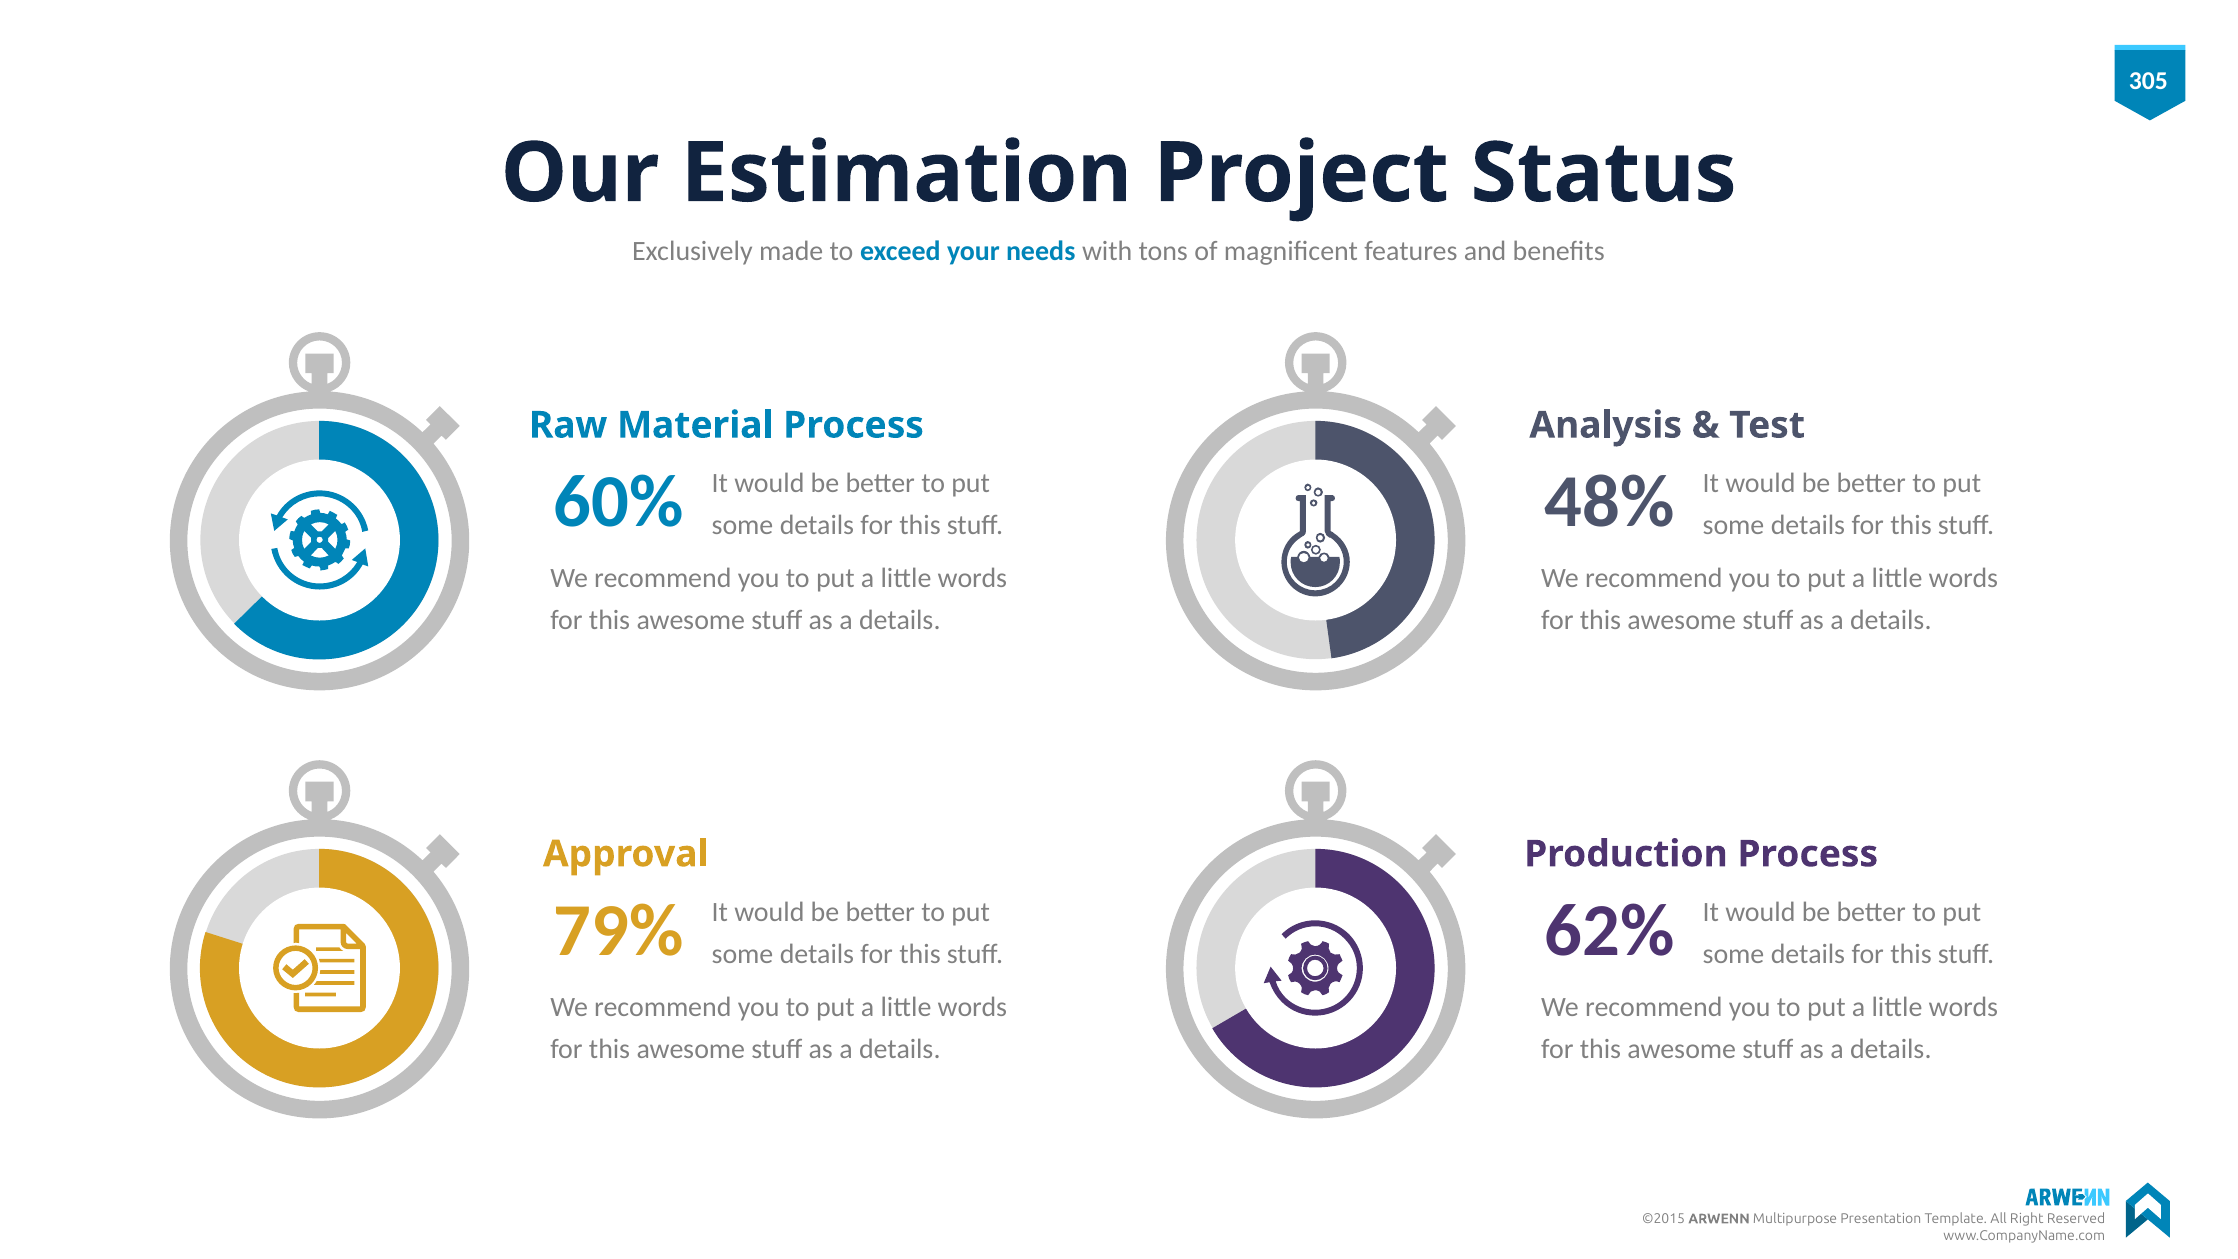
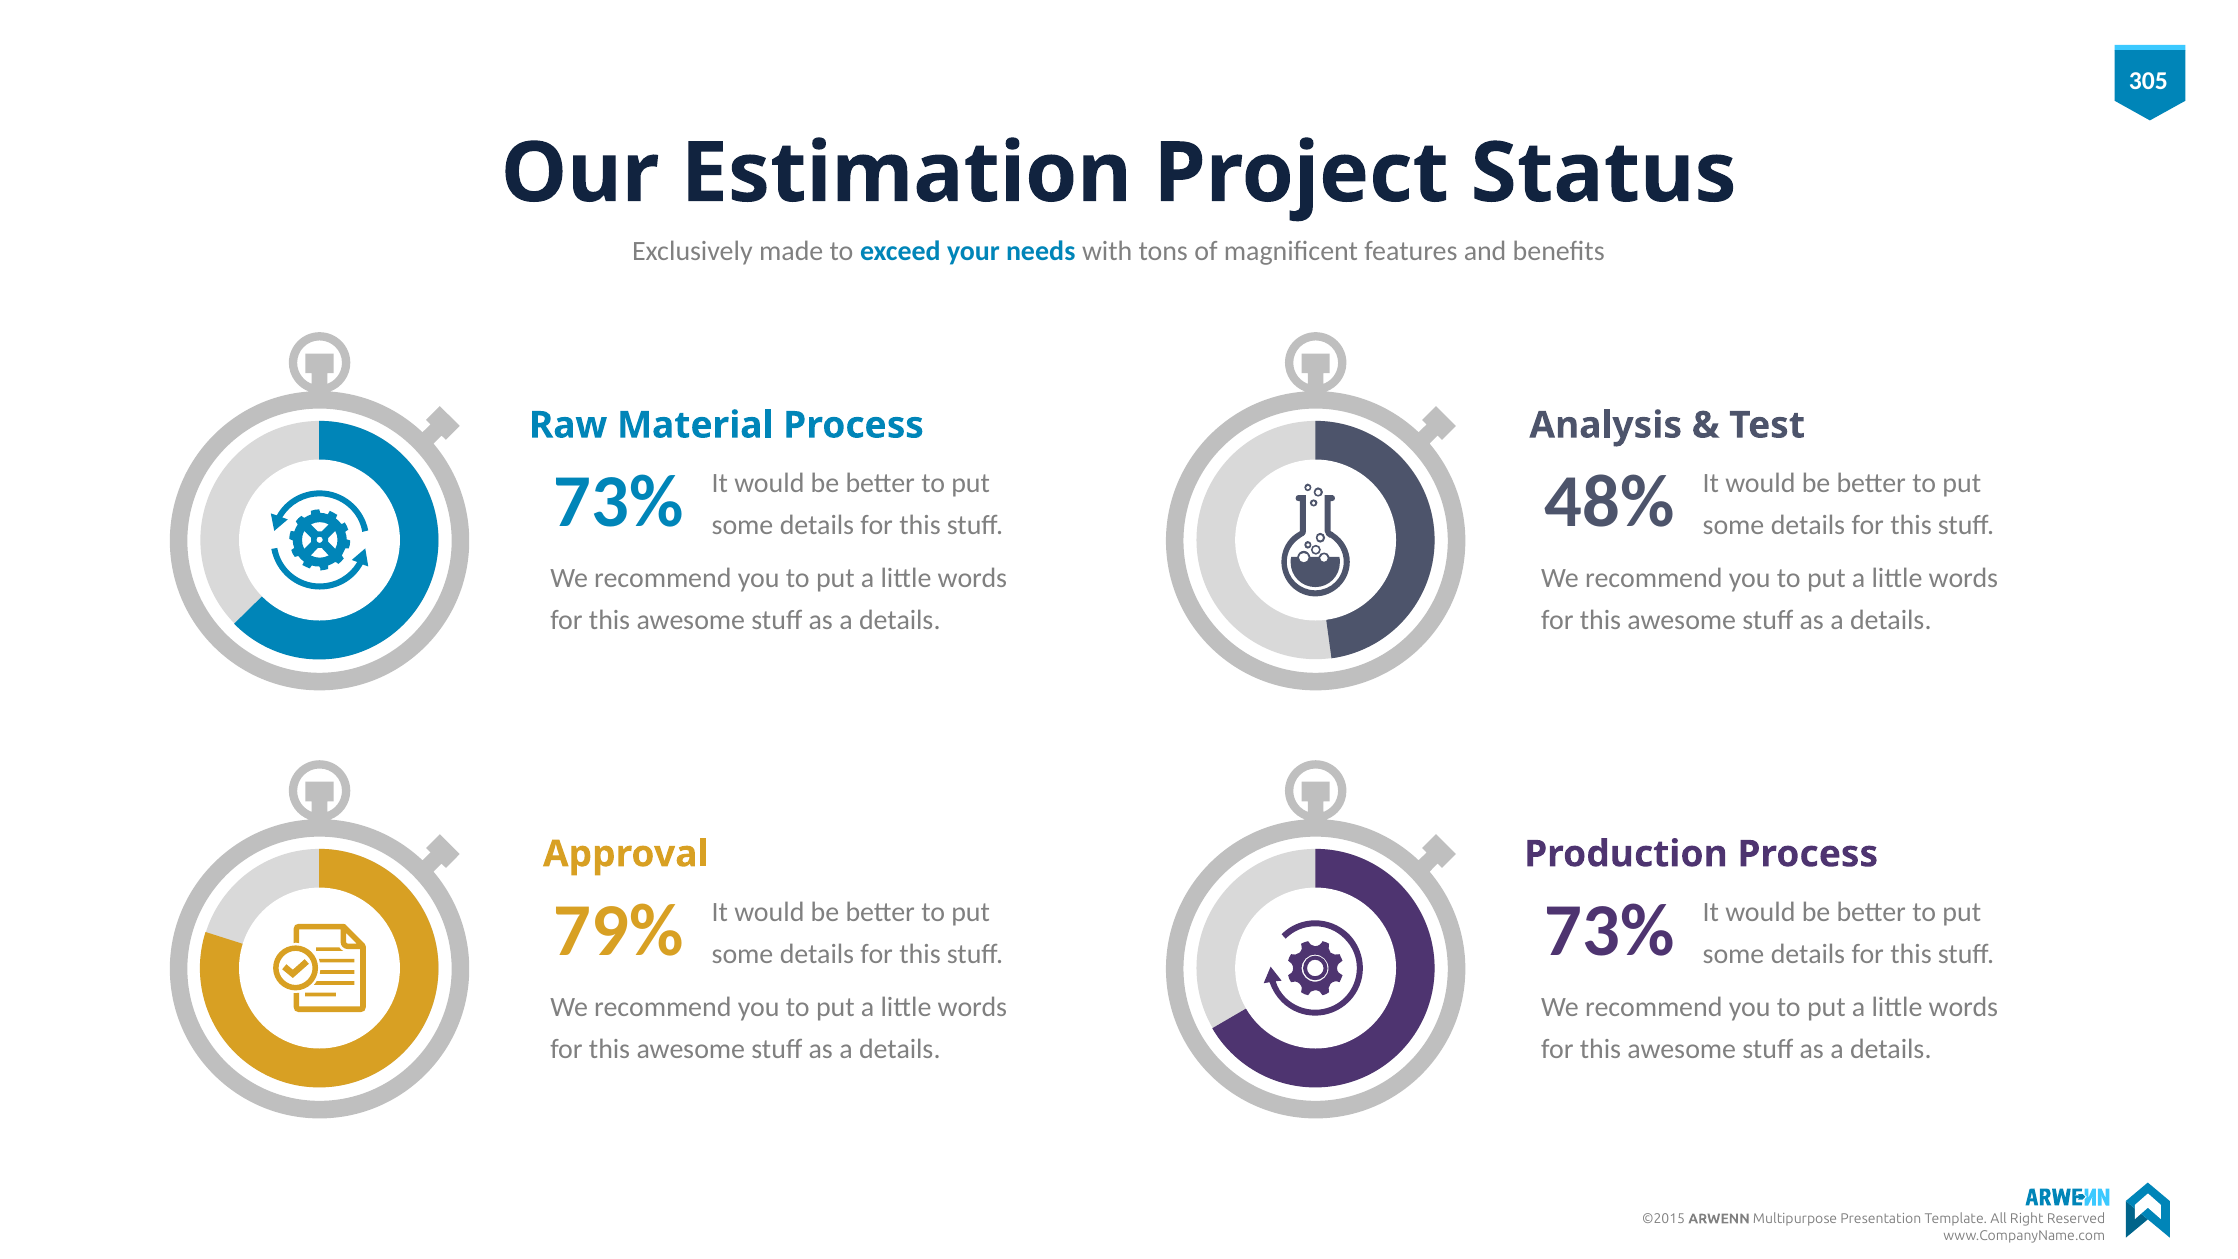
60% at (619, 502): 60% -> 73%
62% at (1610, 930): 62% -> 73%
